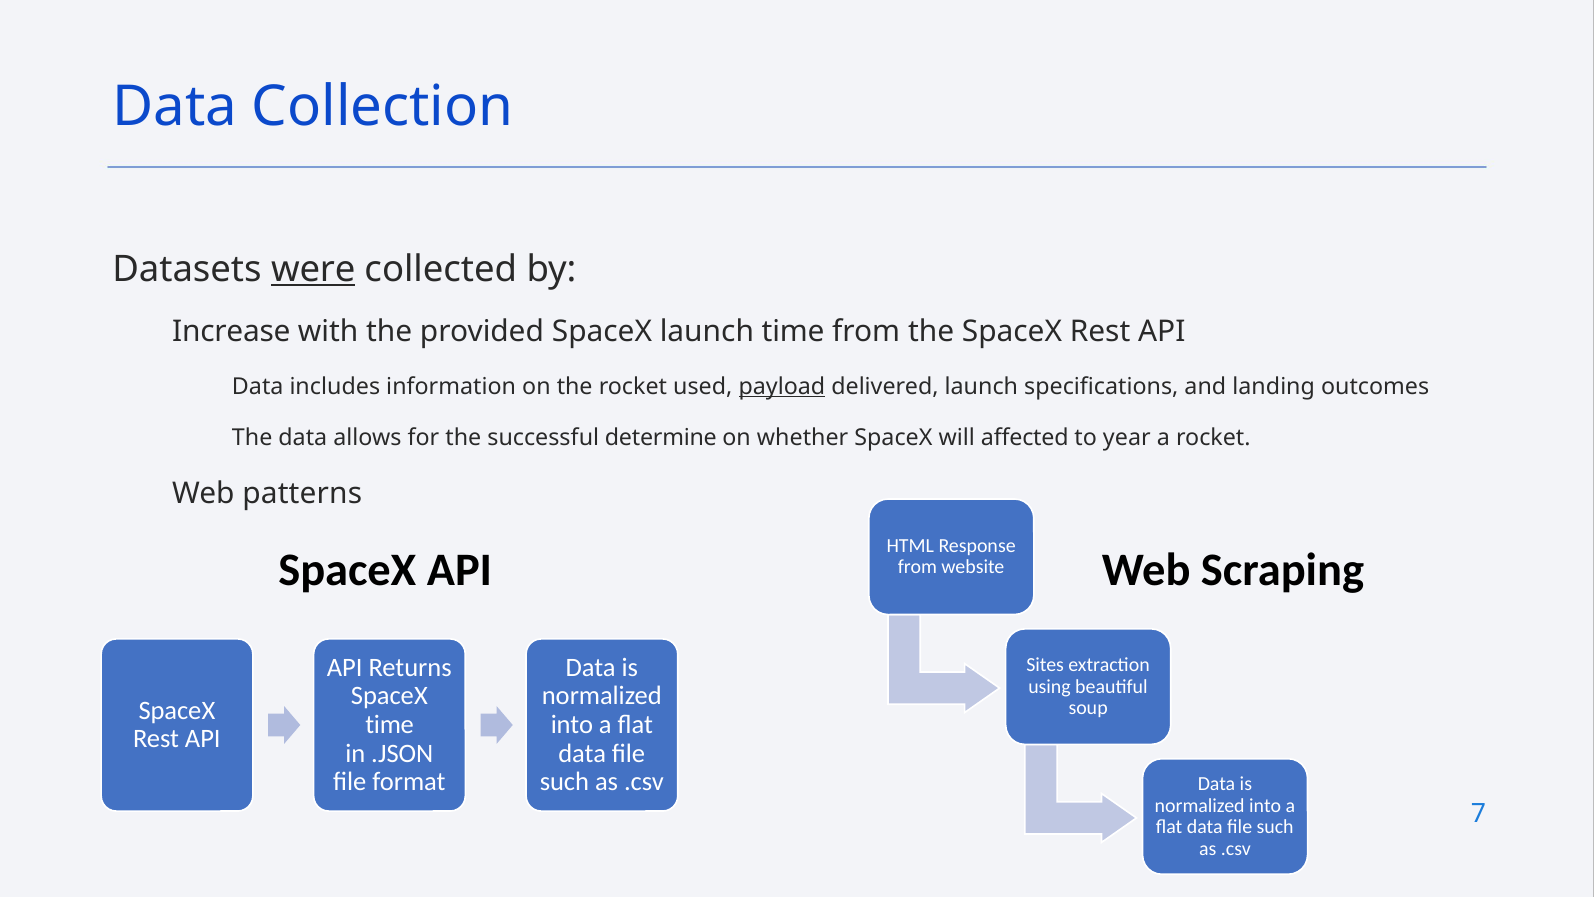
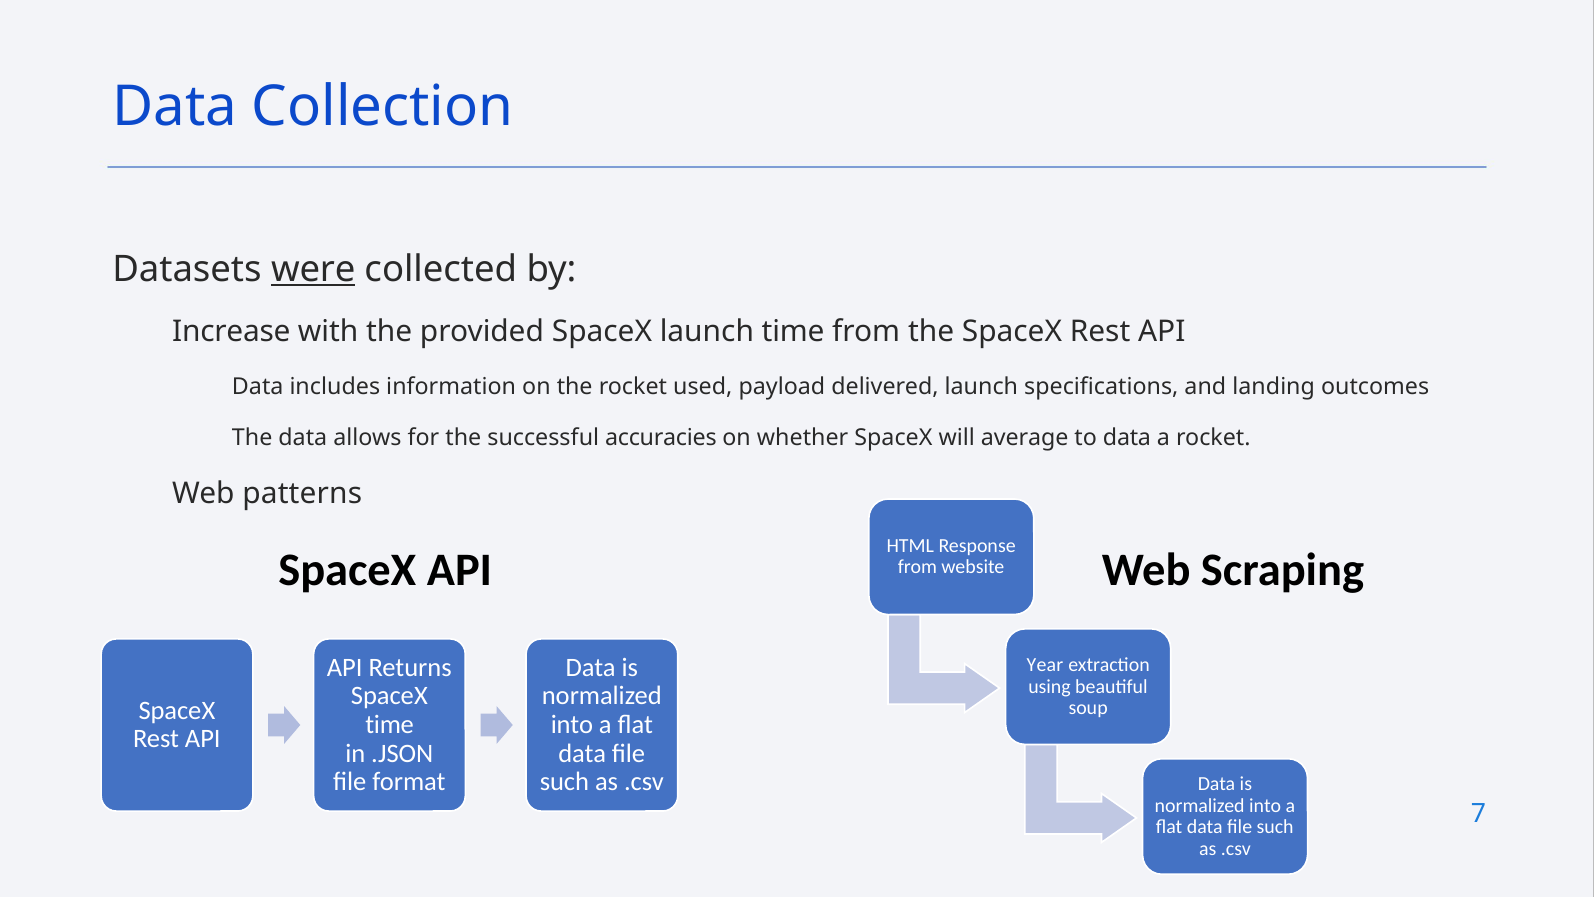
payload underline: present -> none
determine: determine -> accuracies
affected: affected -> average
to year: year -> data
Sites: Sites -> Year
